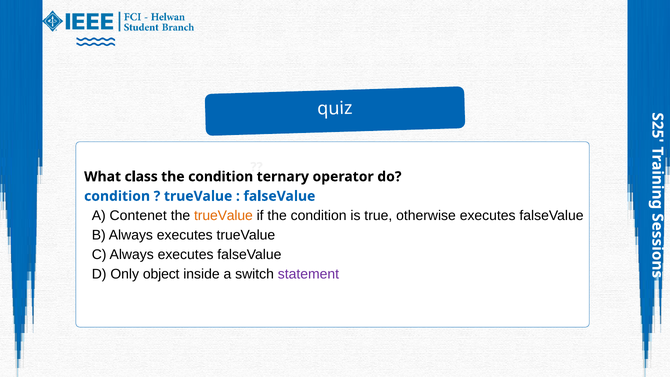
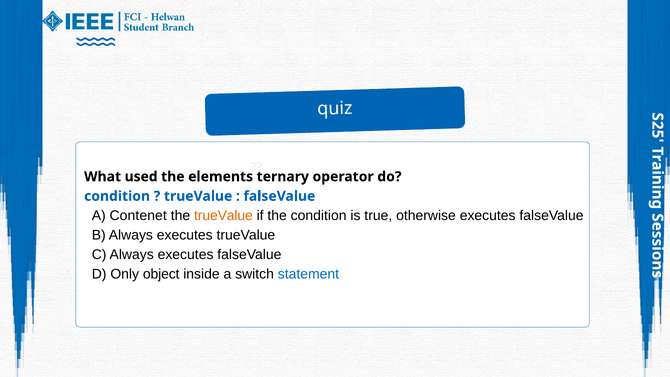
class: class -> used
condition at (221, 177): condition -> elements
statement colour: purple -> blue
